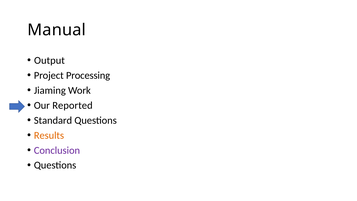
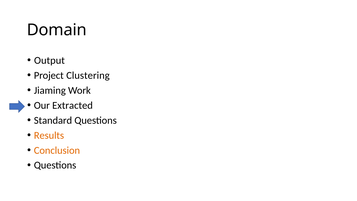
Manual: Manual -> Domain
Processing: Processing -> Clustering
Reported: Reported -> Extracted
Conclusion colour: purple -> orange
